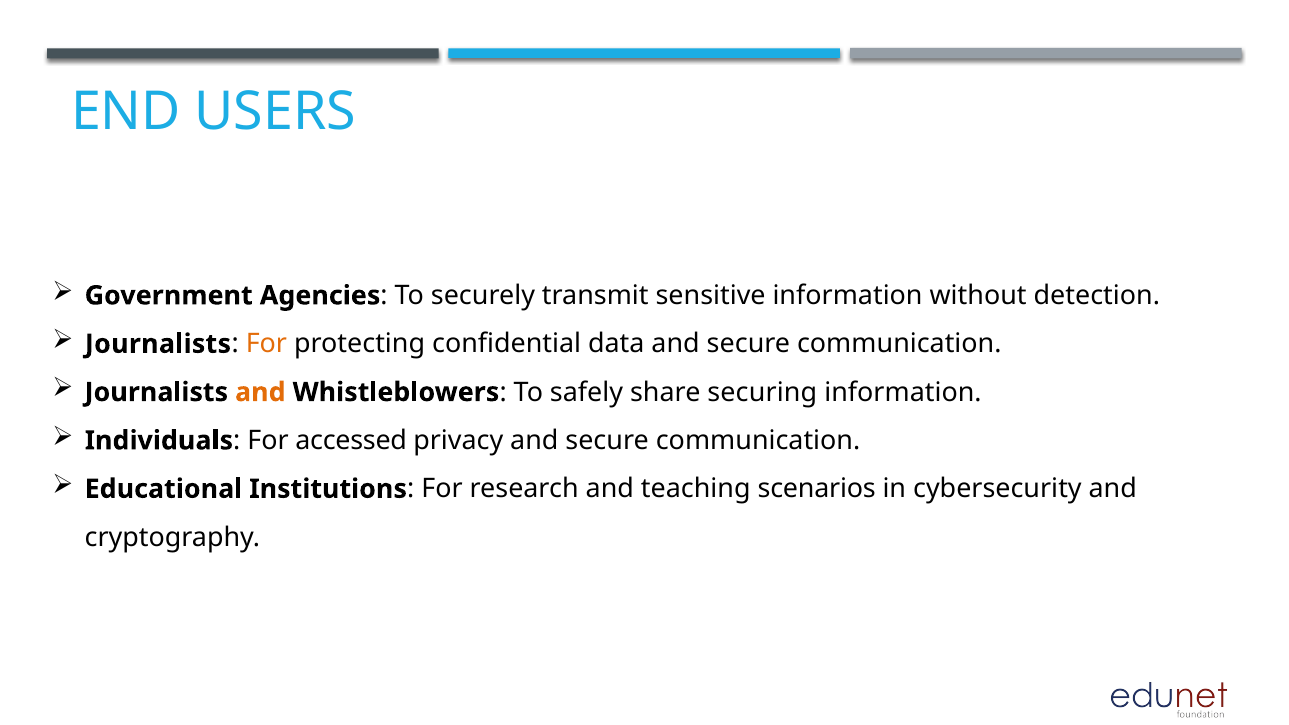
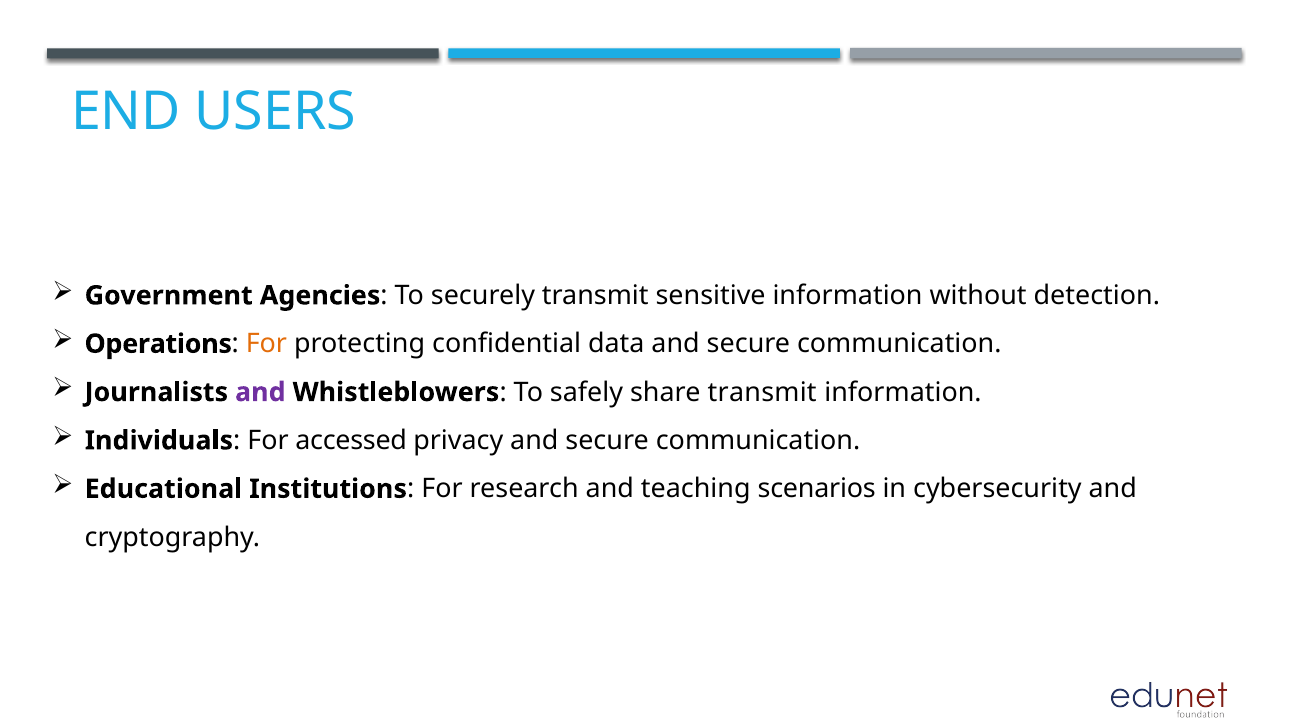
Journalists at (158, 344): Journalists -> Operations
and at (260, 392) colour: orange -> purple
share securing: securing -> transmit
